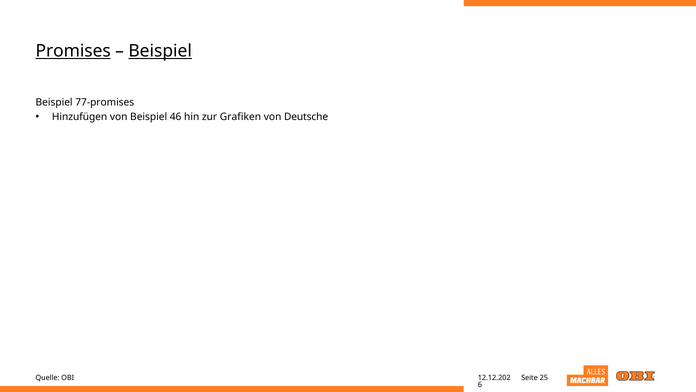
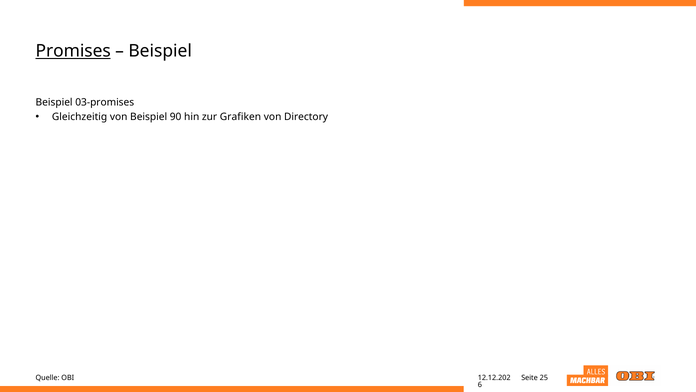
Beispiel at (160, 51) underline: present -> none
77-promises: 77-promises -> 03-promises
Hinzufügen: Hinzufügen -> Gleichzeitig
46: 46 -> 90
Deutsche: Deutsche -> Directory
